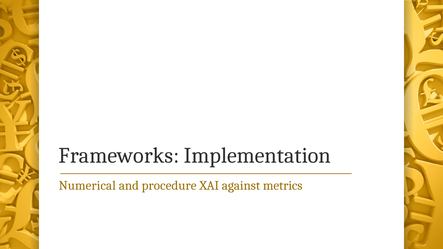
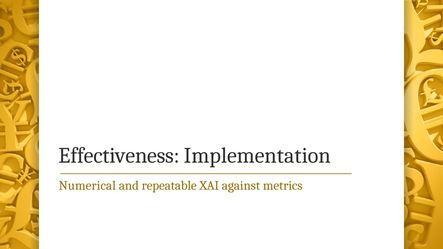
Frameworks: Frameworks -> Effectiveness
procedure: procedure -> repeatable
